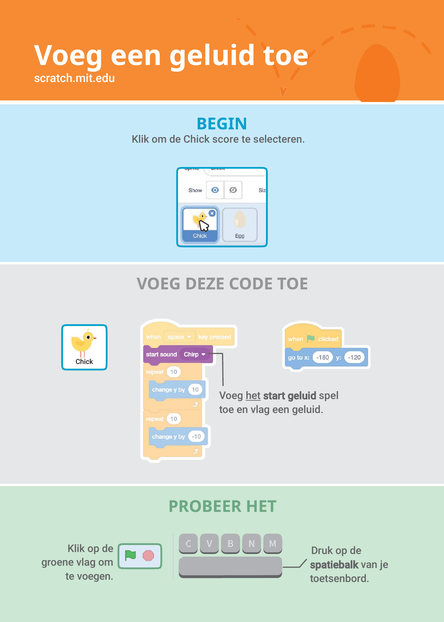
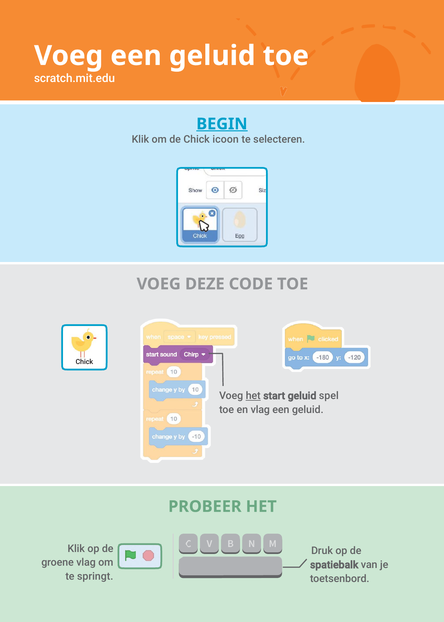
BEGIN underline: none -> present
score: score -> icoon
voegen: voegen -> springt
